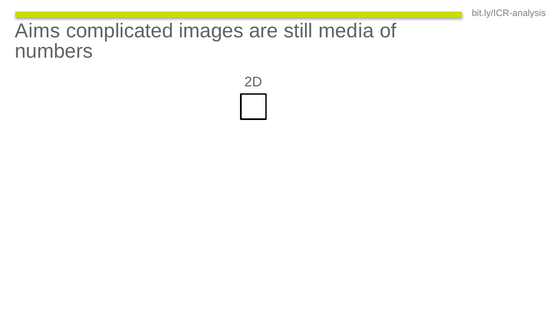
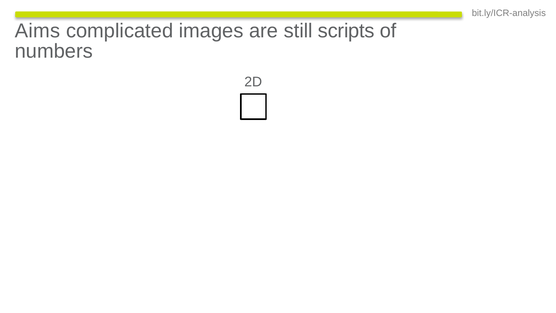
media: media -> scripts
